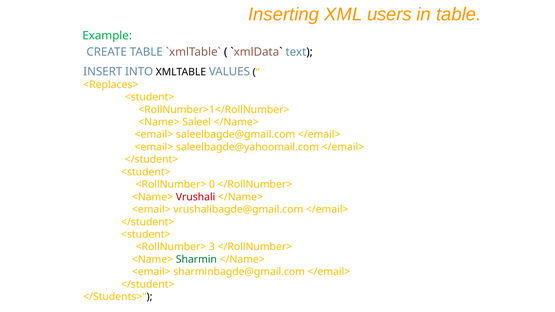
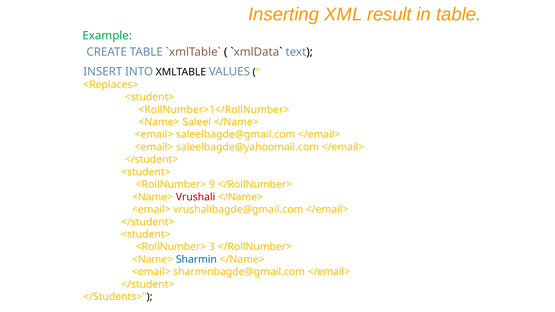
users: users -> result
0: 0 -> 9
Sharmin colour: green -> blue
